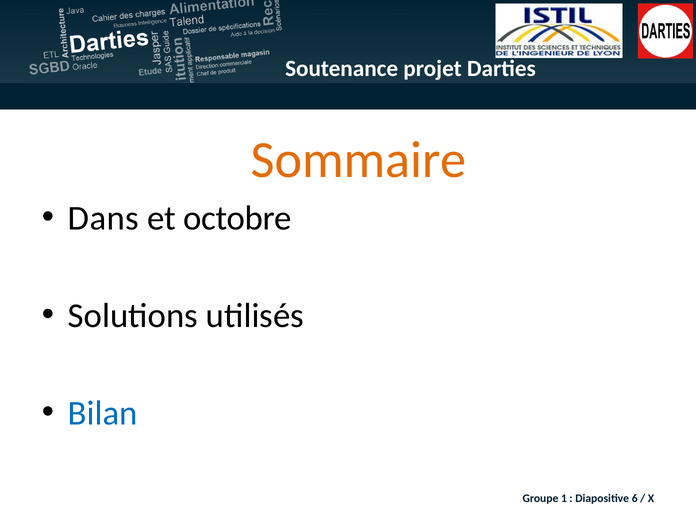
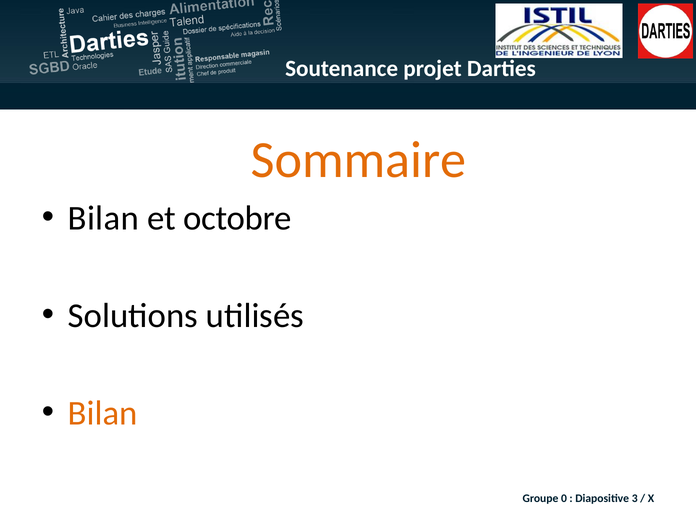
Dans at (103, 218): Dans -> Bilan
Bilan at (103, 413) colour: blue -> orange
1: 1 -> 0
6: 6 -> 3
